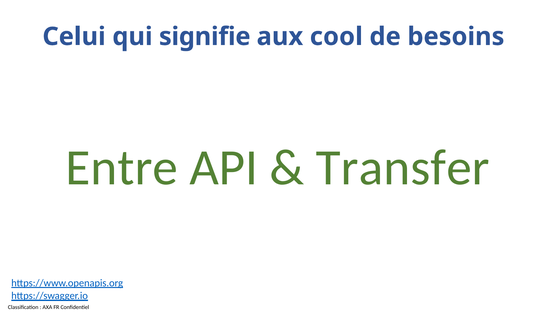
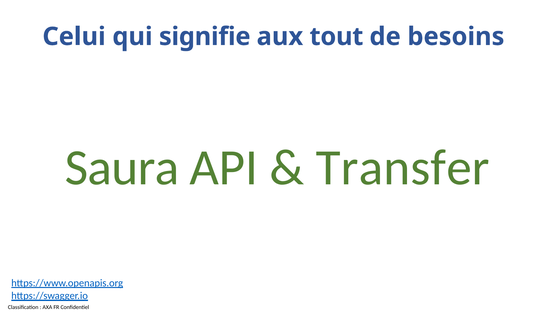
cool: cool -> tout
Entre: Entre -> Saura
